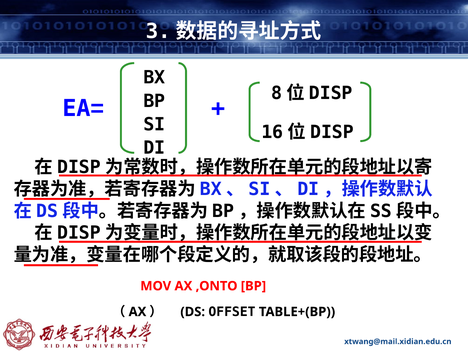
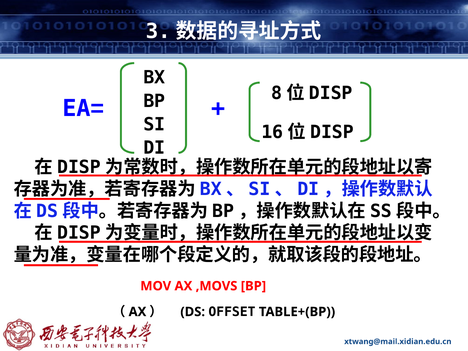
,ONTO: ,ONTO -> ,MOVS
